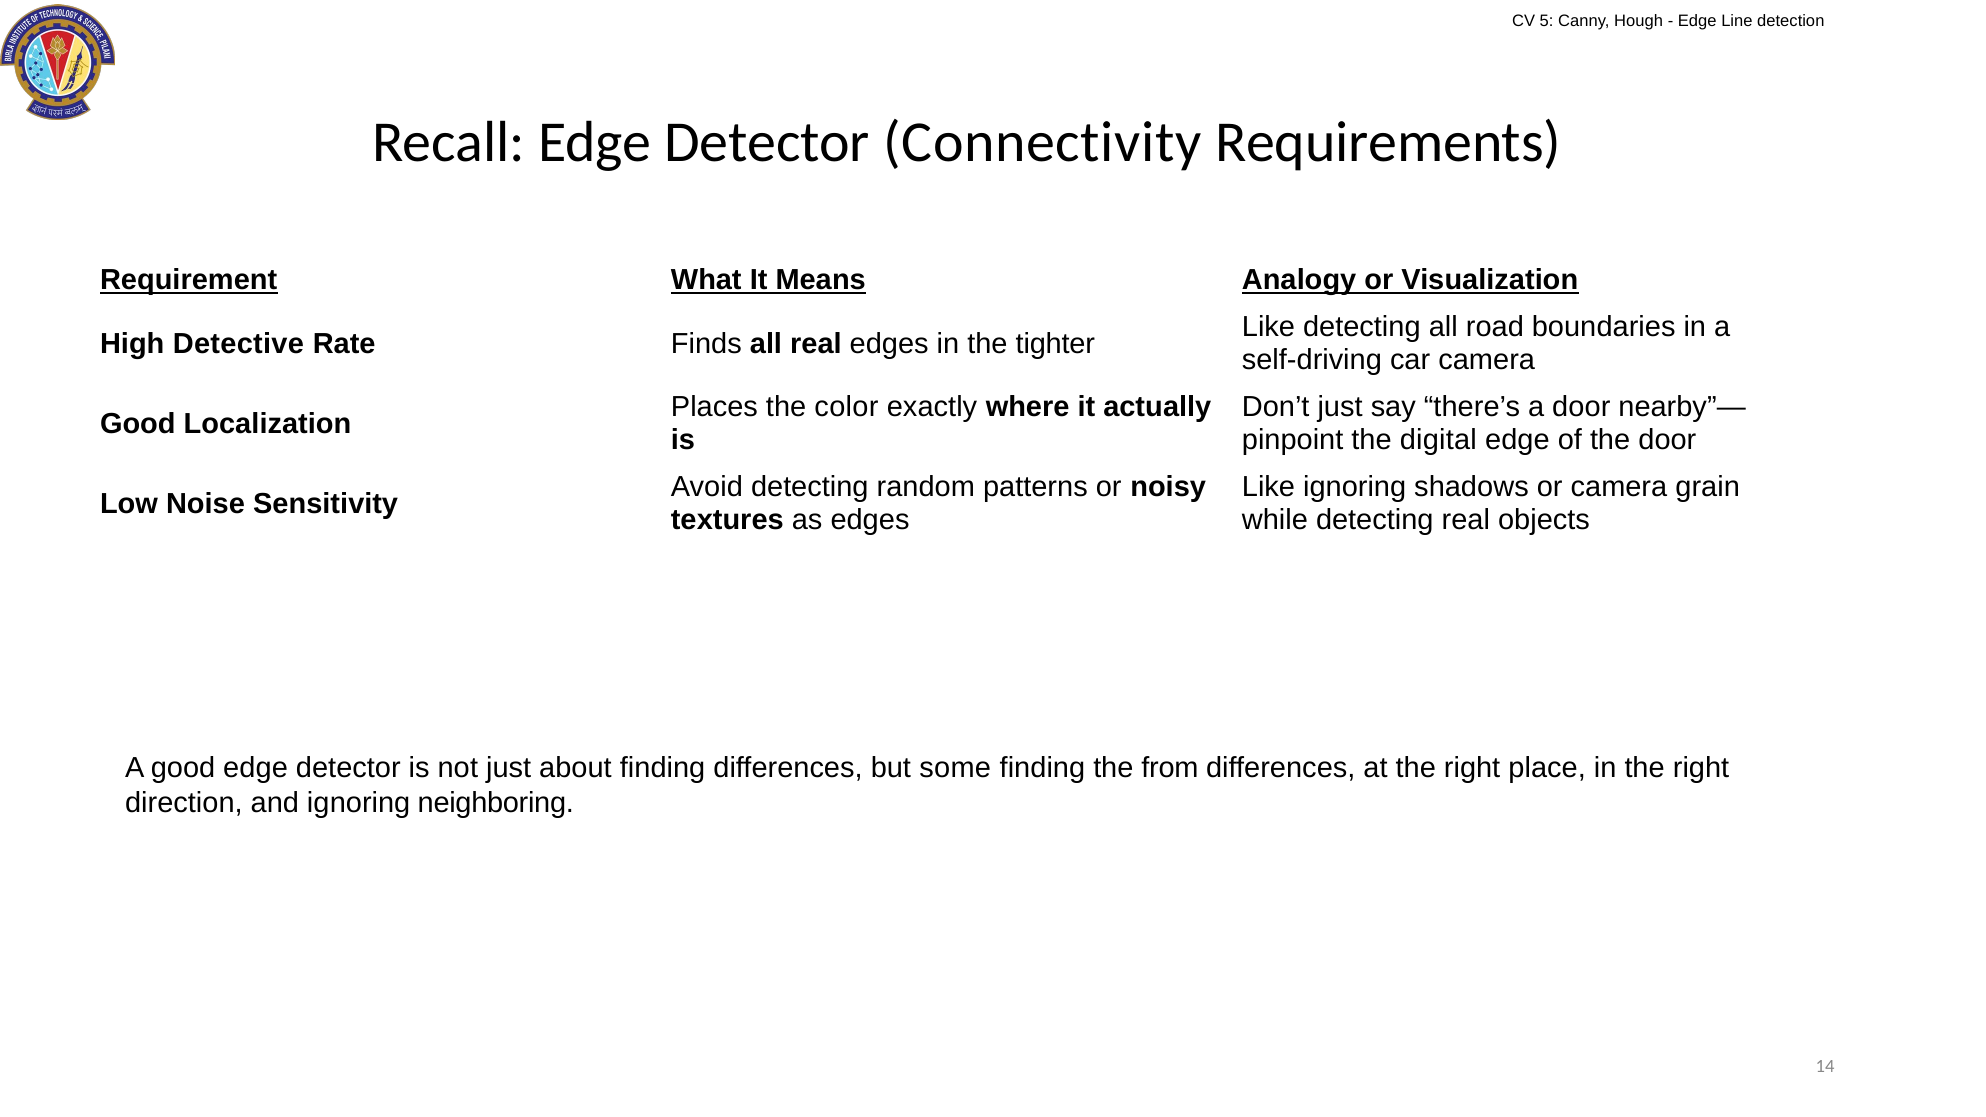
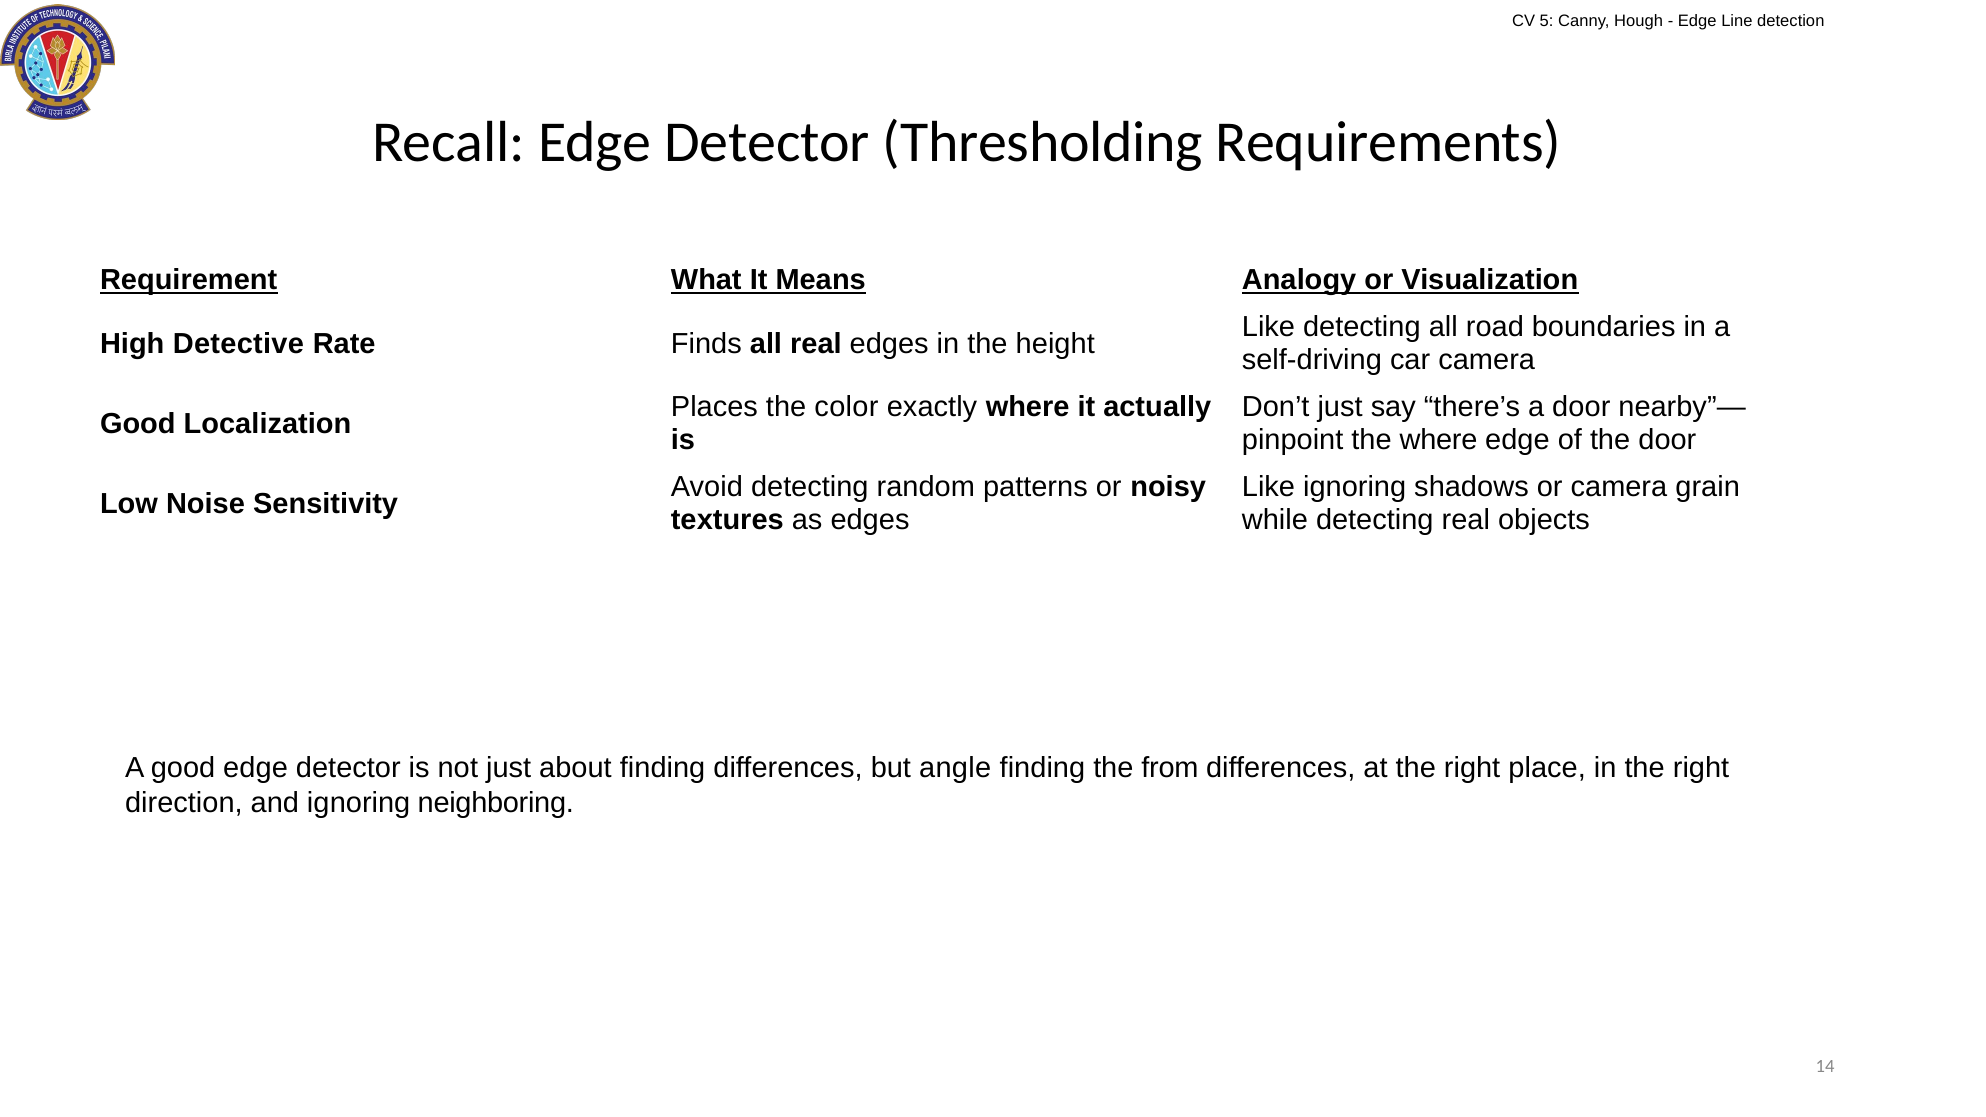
Connectivity: Connectivity -> Thresholding
tighter: tighter -> height
the digital: digital -> where
some: some -> angle
